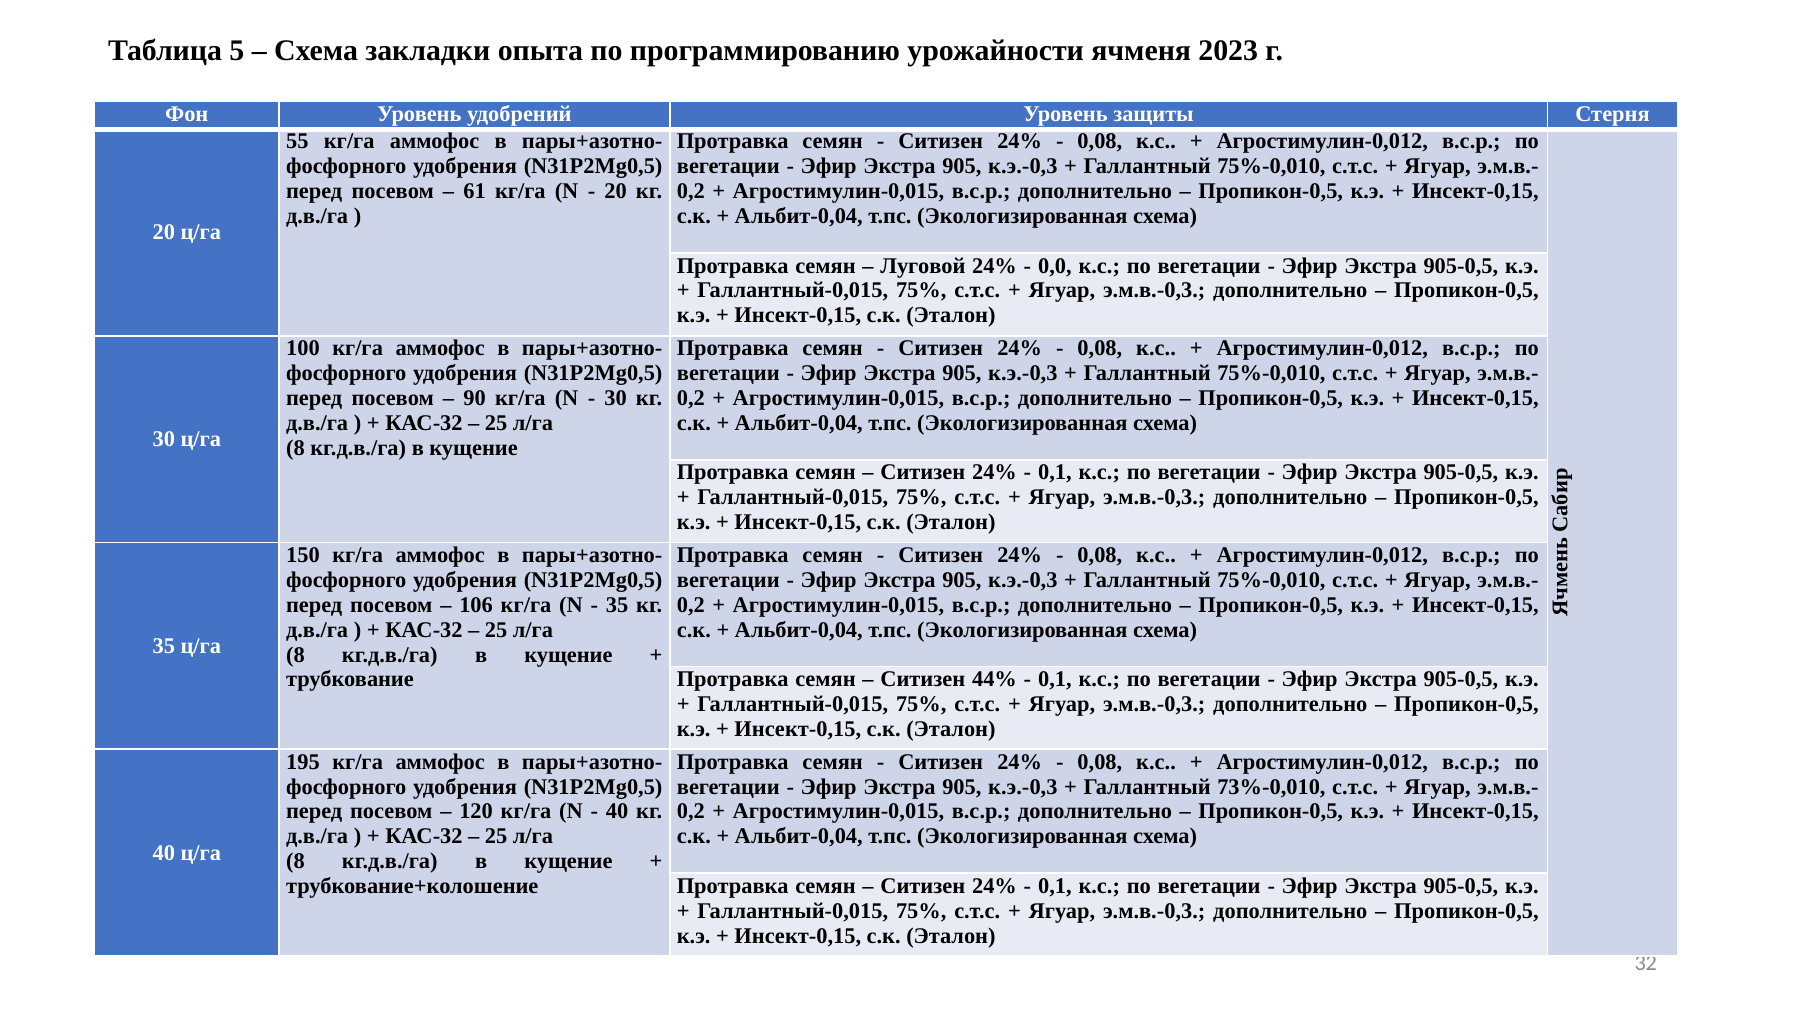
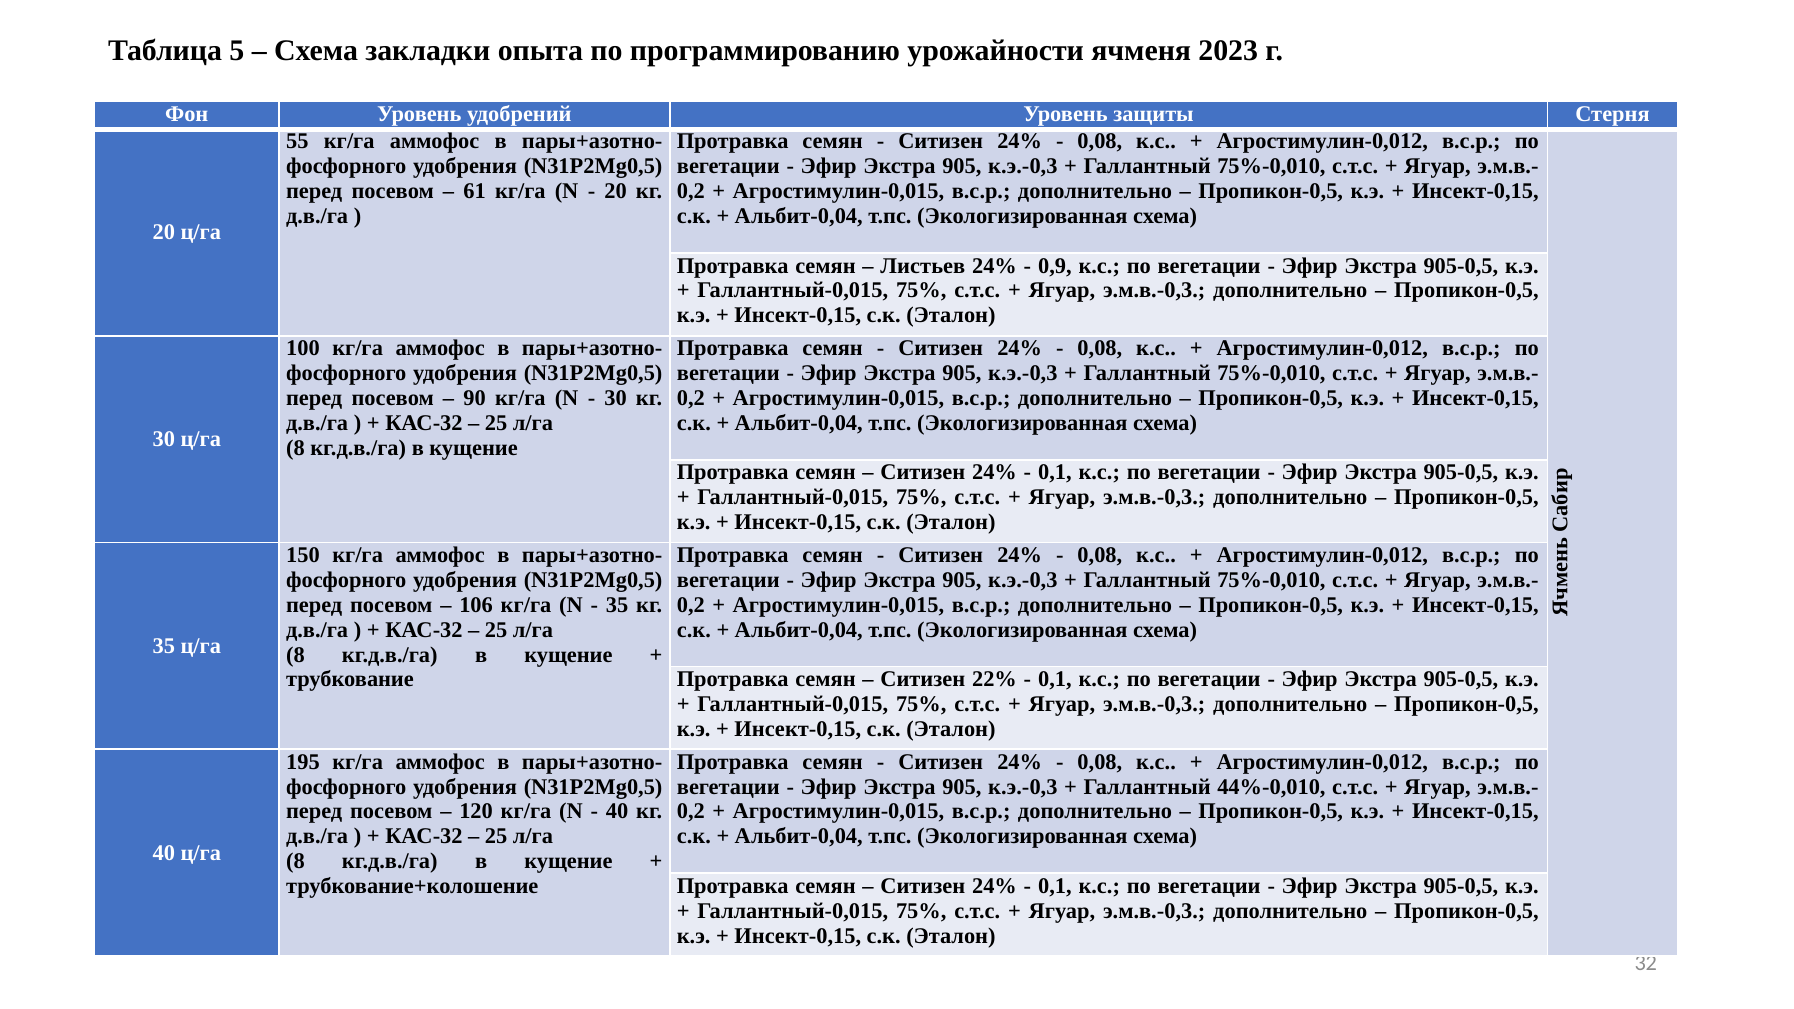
Луговой: Луговой -> Листьев
0,0: 0,0 -> 0,9
44%: 44% -> 22%
73%-0,010: 73%-0,010 -> 44%-0,010
